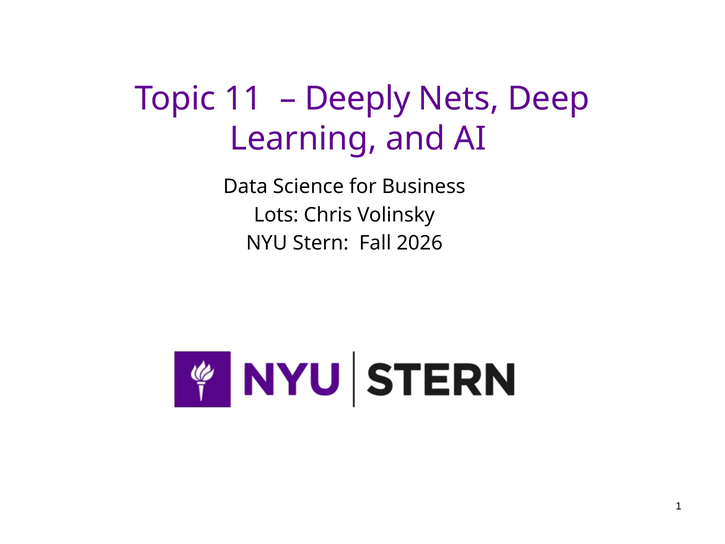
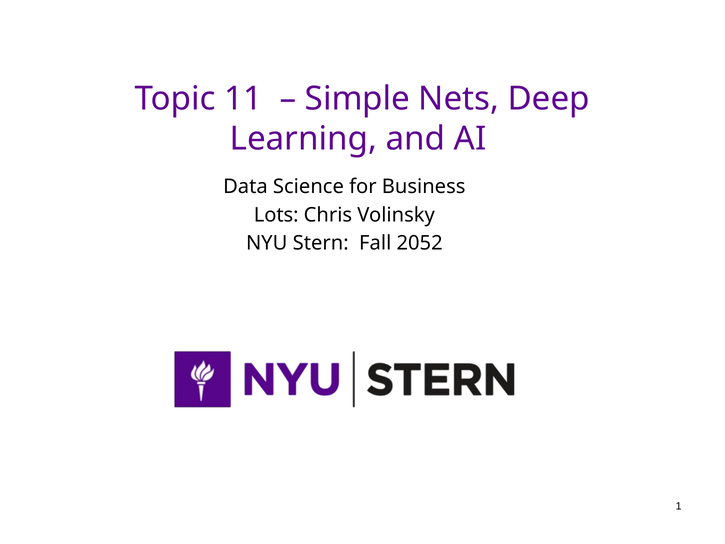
Deeply: Deeply -> Simple
2026: 2026 -> 2052
